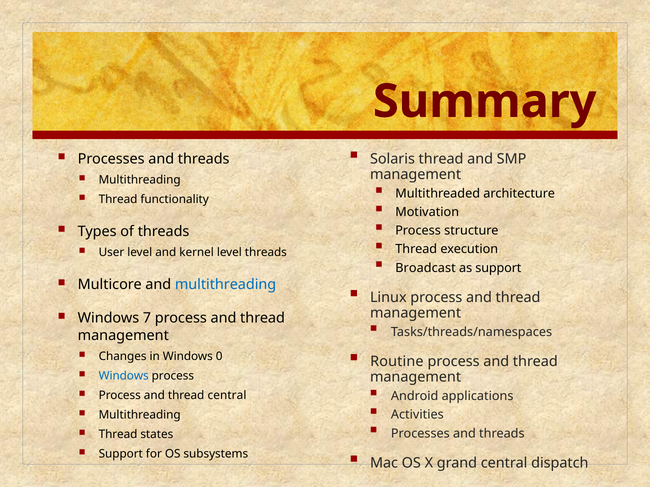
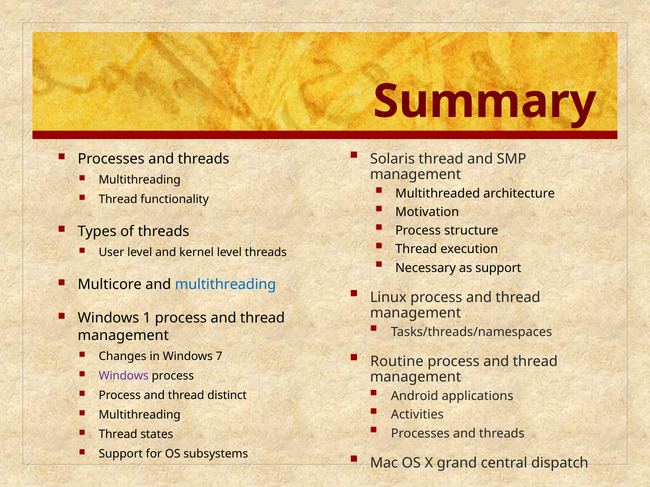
Broadcast: Broadcast -> Necessary
7: 7 -> 1
0: 0 -> 7
Windows at (124, 376) colour: blue -> purple
thread central: central -> distinct
